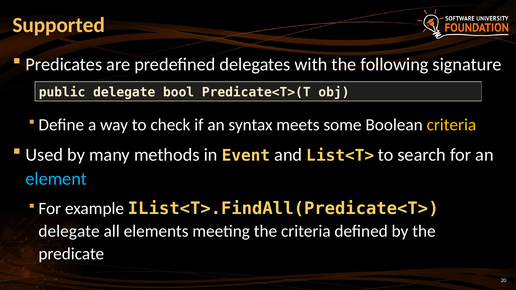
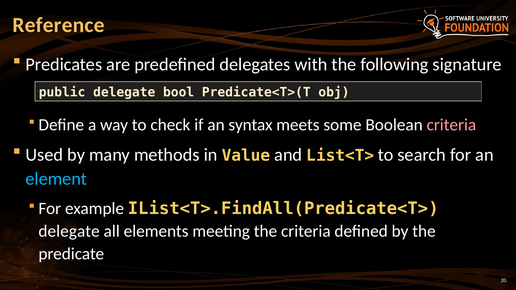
Supported: Supported -> Reference
criteria at (451, 125) colour: yellow -> pink
Event: Event -> Value
